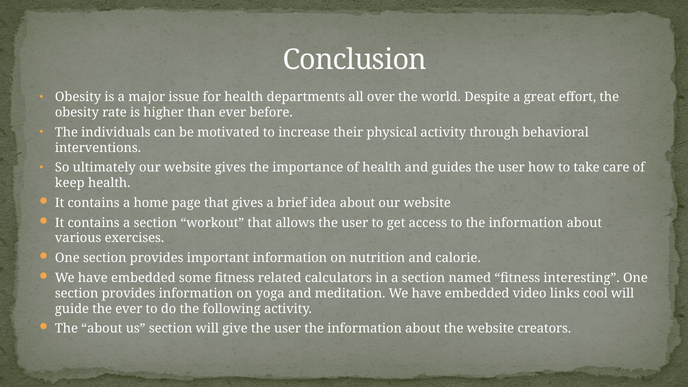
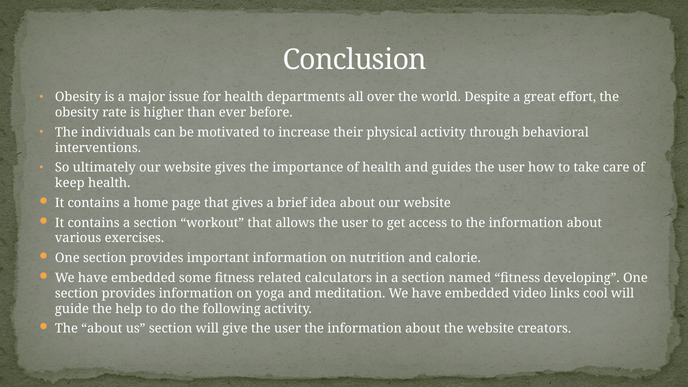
interesting: interesting -> developing
the ever: ever -> help
